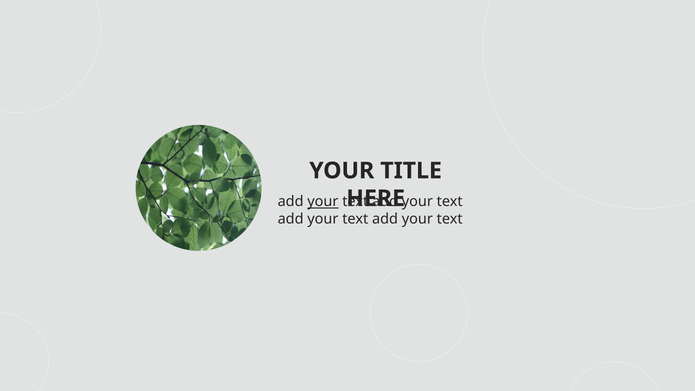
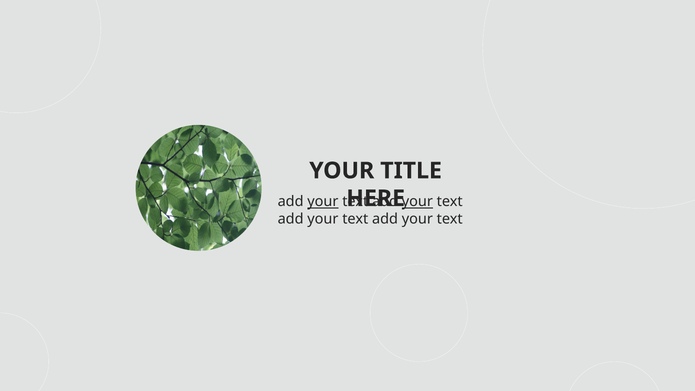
your at (417, 202) underline: none -> present
